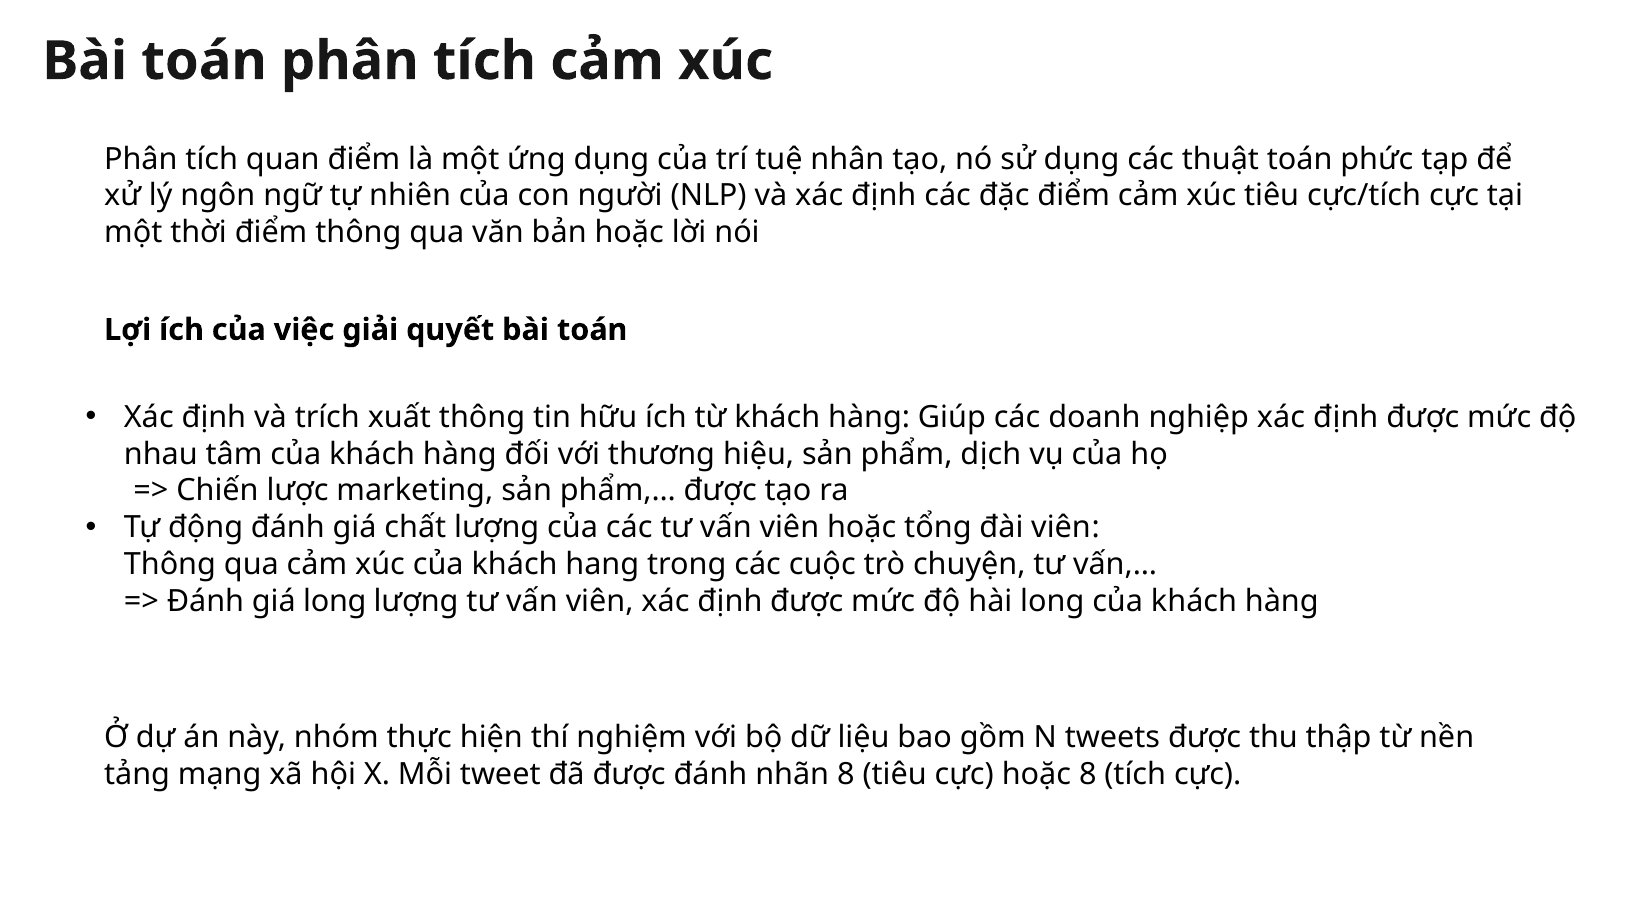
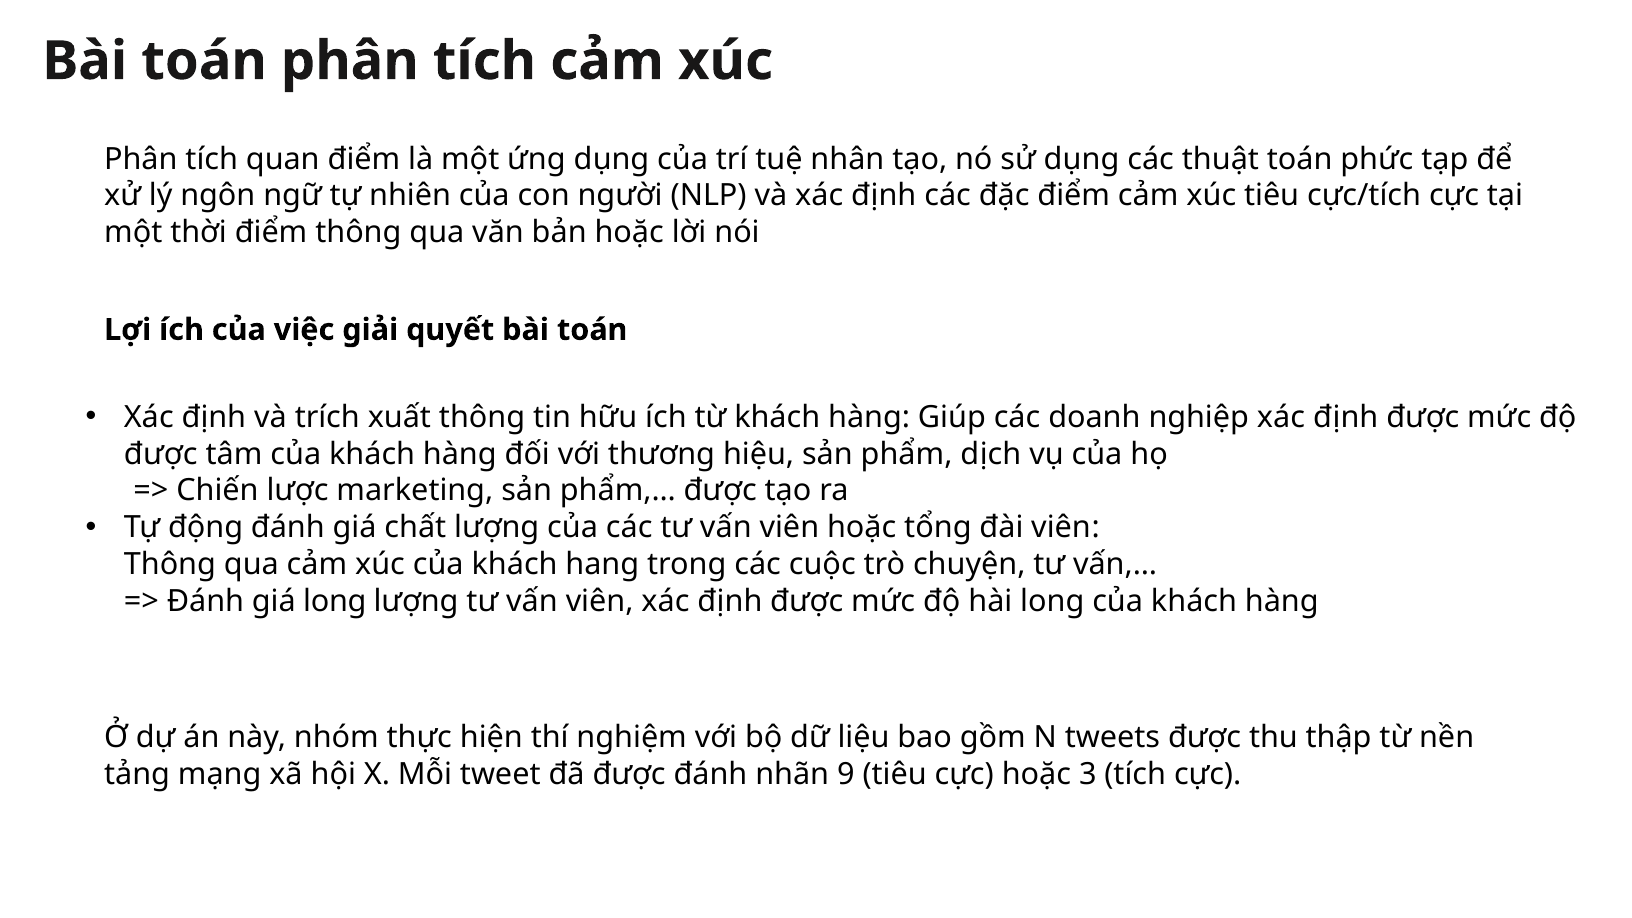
nhau at (161, 454): nhau -> được
nhãn 8: 8 -> 9
hoặc 8: 8 -> 3
